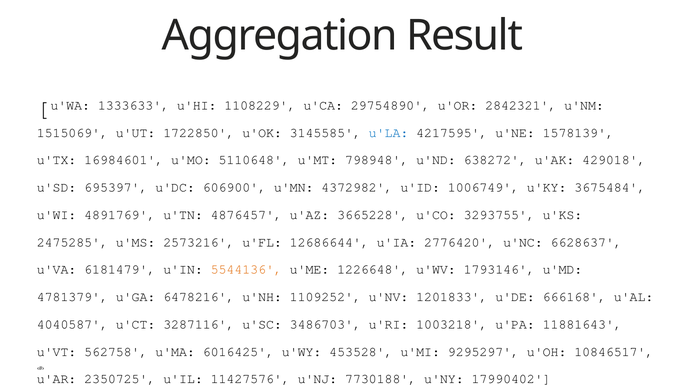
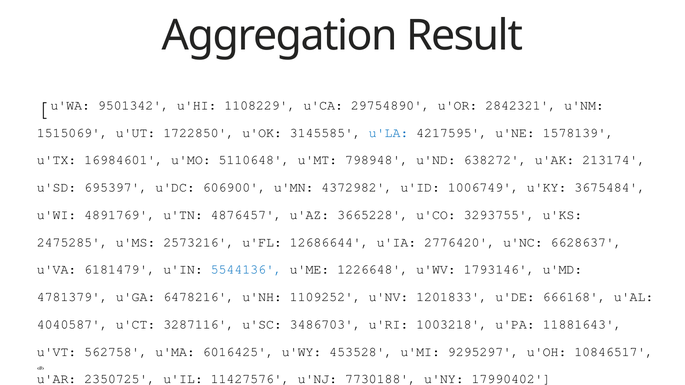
1333633: 1333633 -> 9501342
429018: 429018 -> 213174
5544136 colour: orange -> blue
